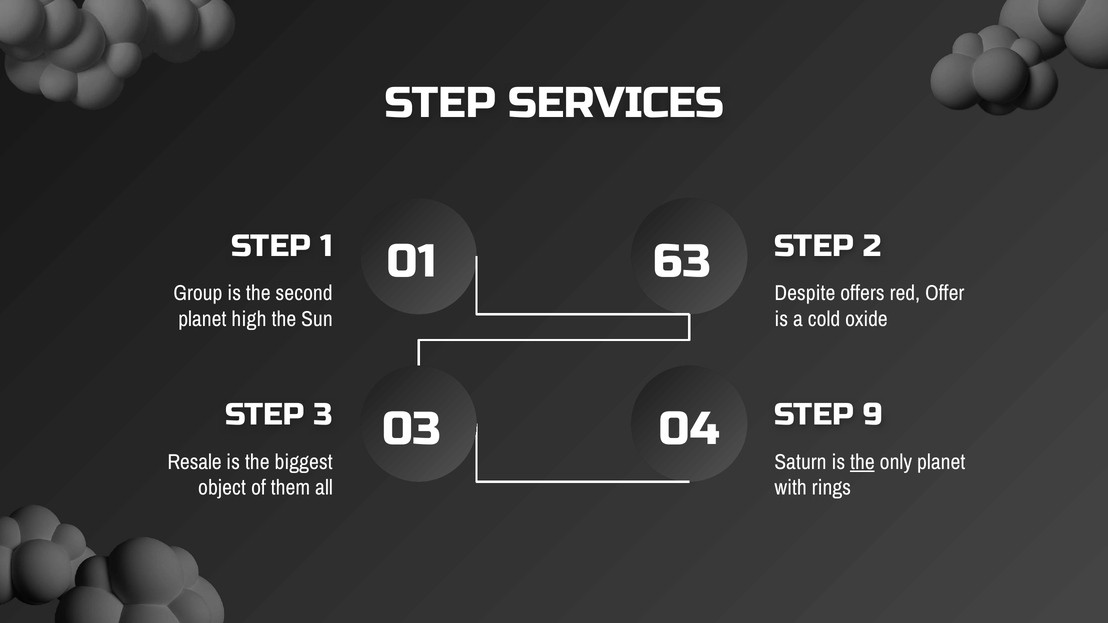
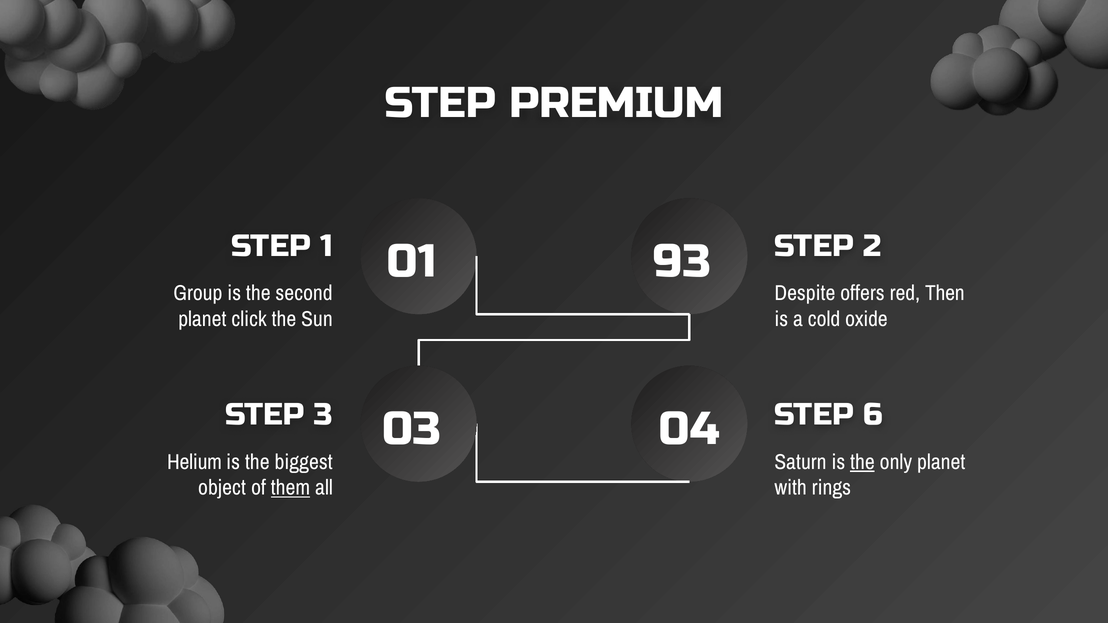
SERVICES: SERVICES -> PREMIUM
63: 63 -> 93
Offer: Offer -> Then
high: high -> click
9: 9 -> 6
Resale: Resale -> Helium
them underline: none -> present
